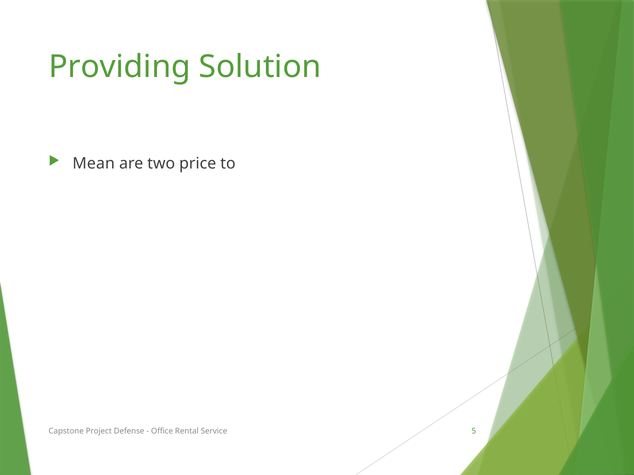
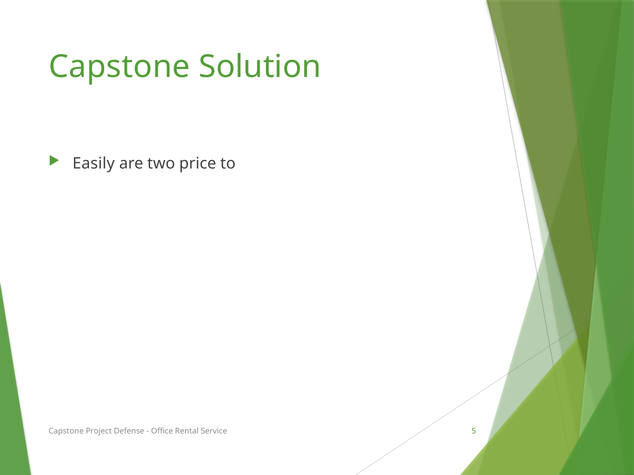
Providing at (120, 67): Providing -> Capstone
Mean: Mean -> Easily
